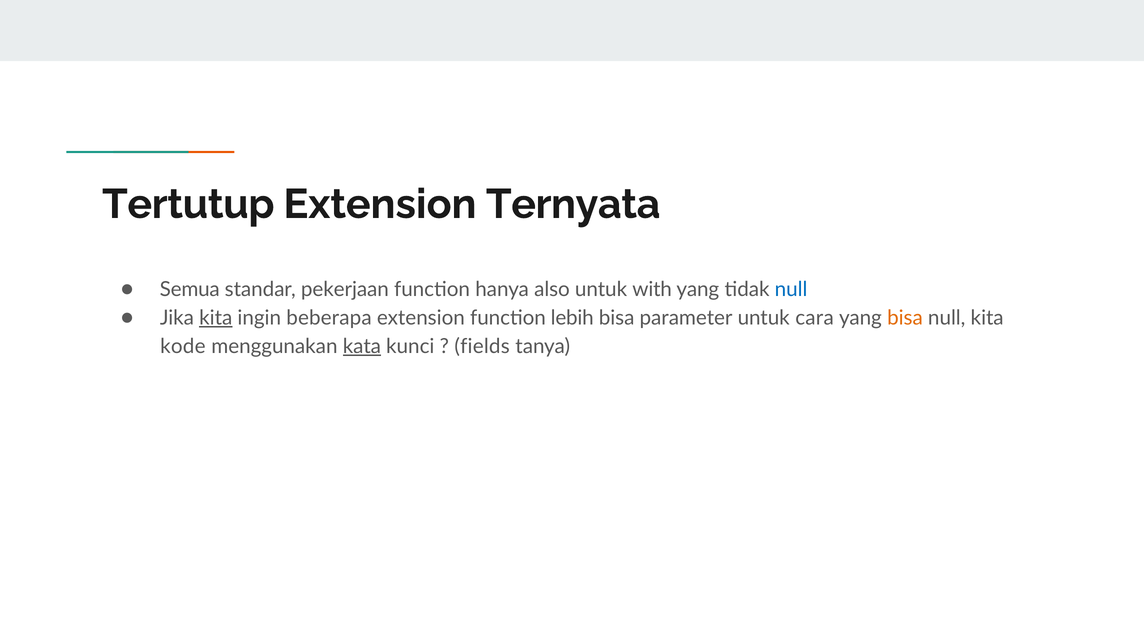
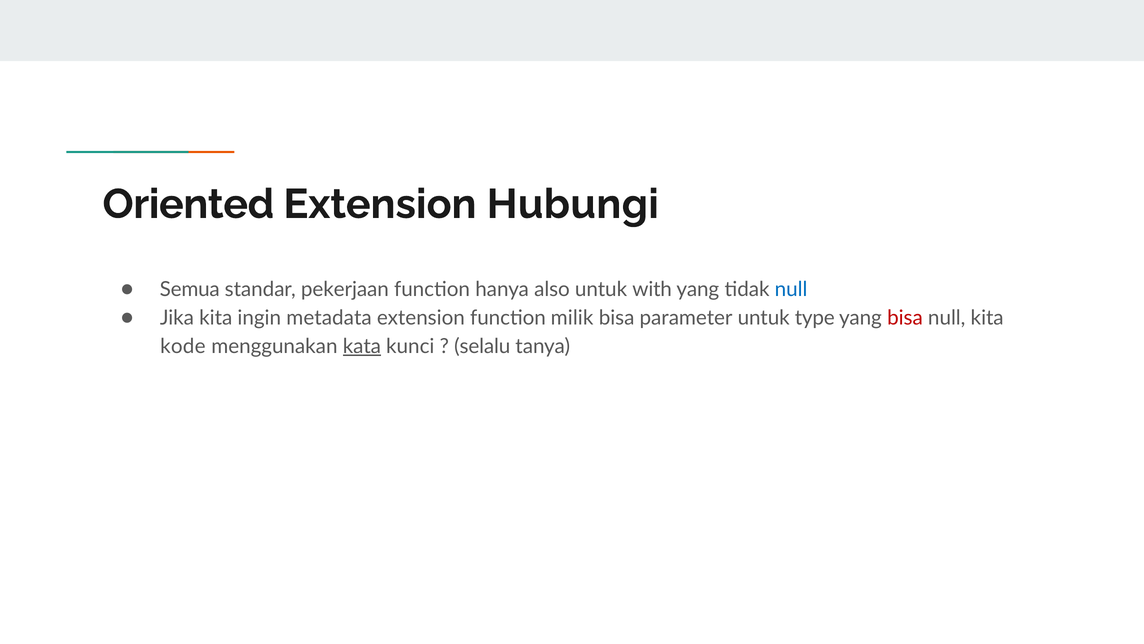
Tertutup: Tertutup -> Oriented
Ternyata: Ternyata -> Hubungi
kita at (216, 318) underline: present -> none
beberapa: beberapa -> metadata
lebih: lebih -> milik
cara: cara -> type
bisa at (905, 318) colour: orange -> red
fields: fields -> selalu
